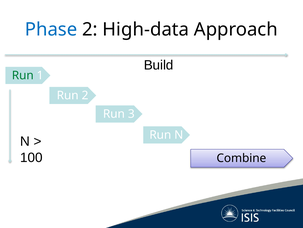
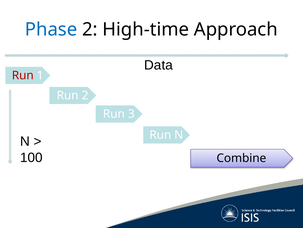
High-data: High-data -> High-time
Build: Build -> Data
Run at (23, 75) colour: green -> red
